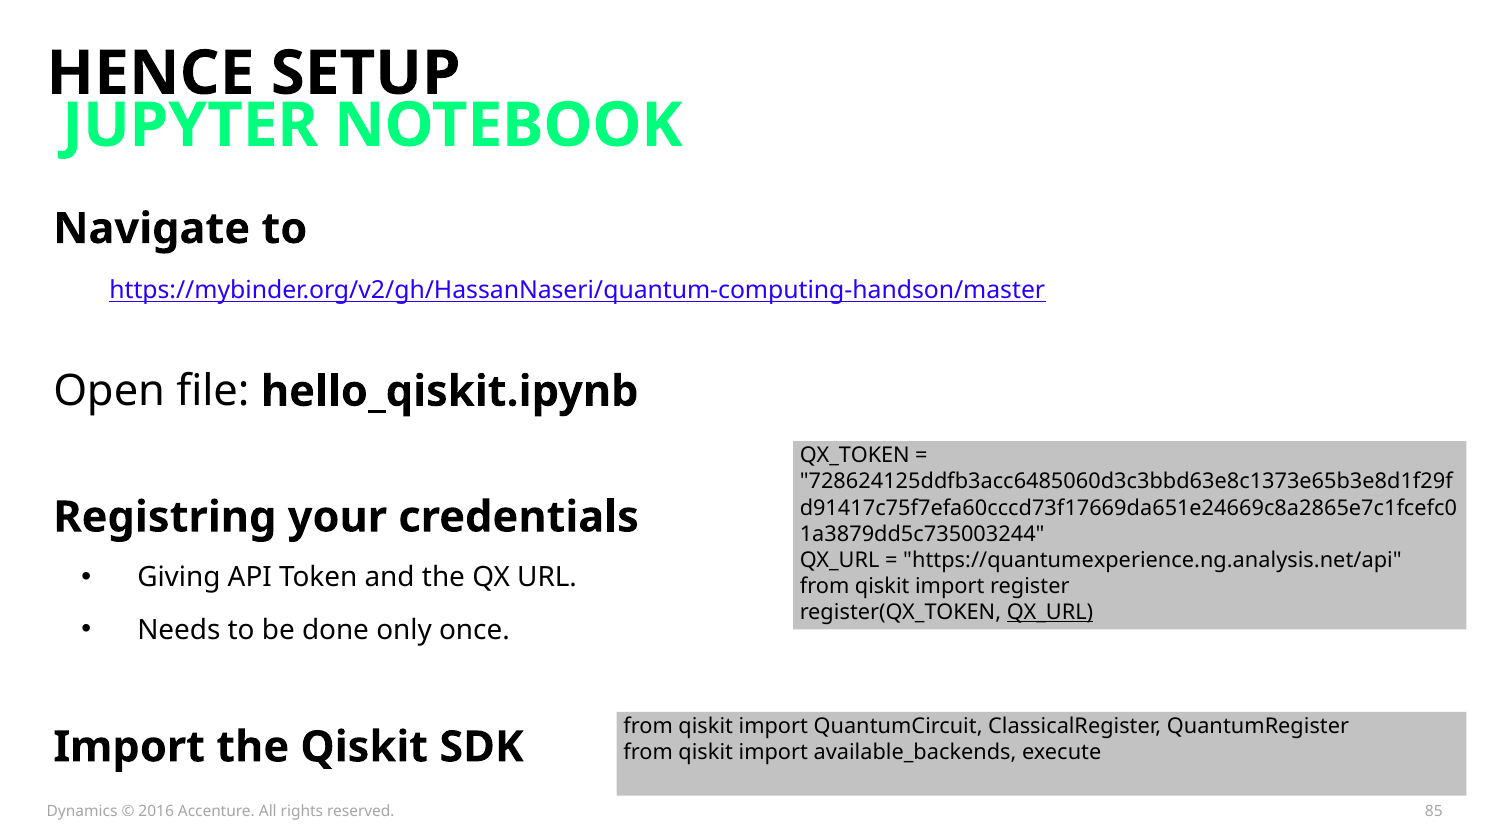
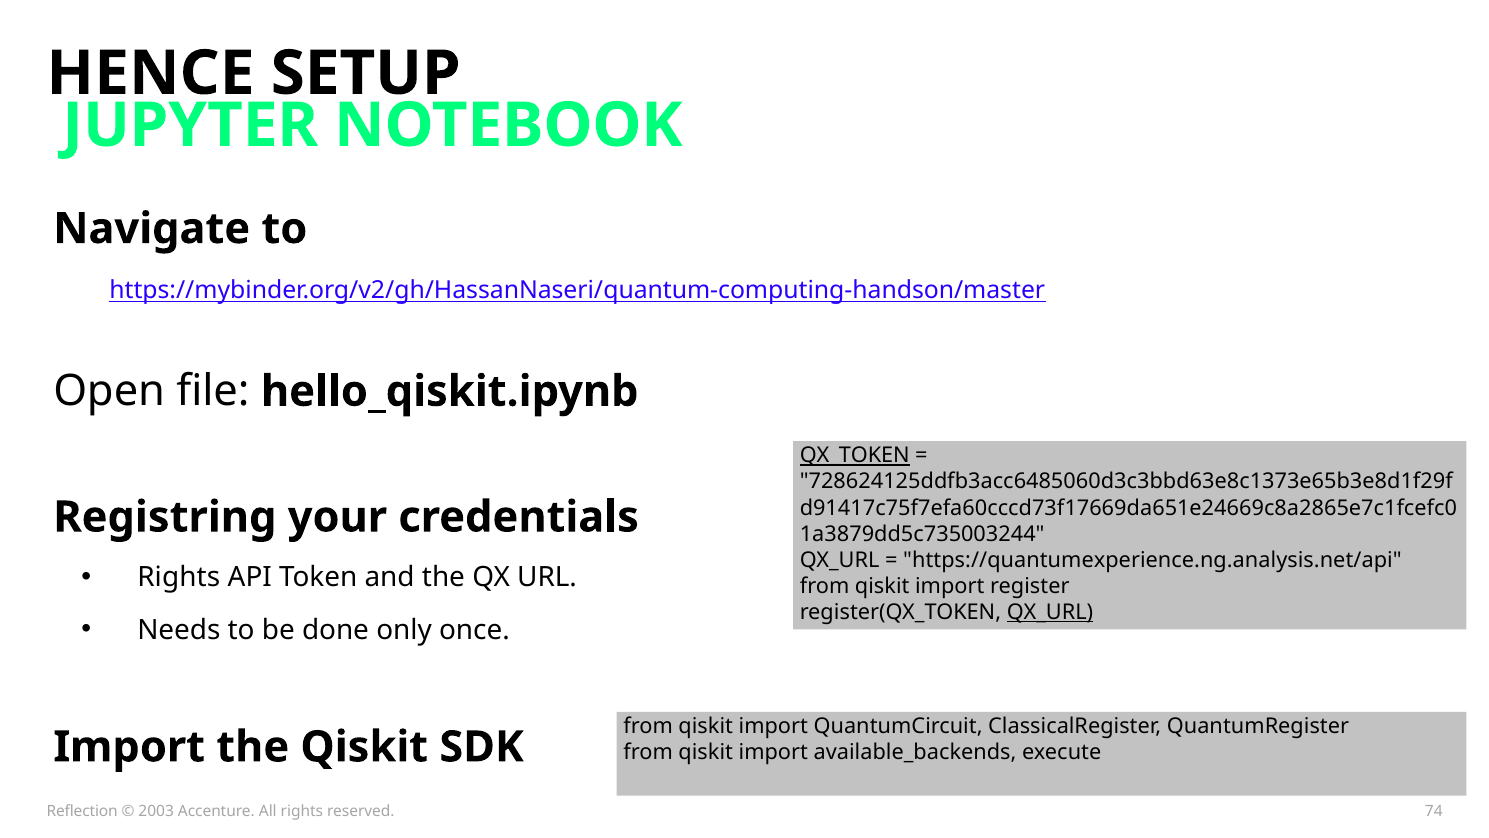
QX_TOKEN underline: none -> present
Giving at (179, 577): Giving -> Rights
Dynamics: Dynamics -> Reflection
2016: 2016 -> 2003
85: 85 -> 74
